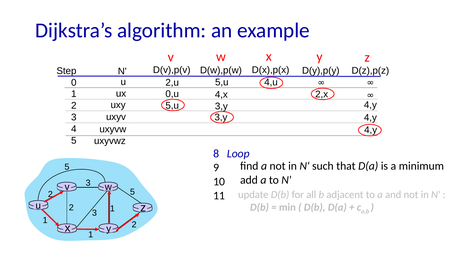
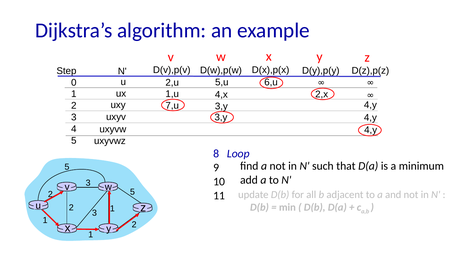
4,u: 4,u -> 6,u
0,u: 0,u -> 1,u
5,u at (172, 105): 5,u -> 7,u
